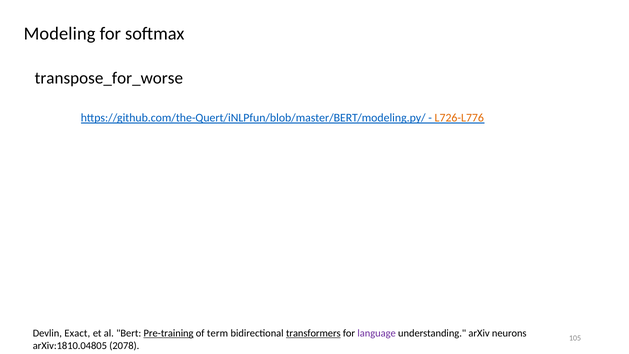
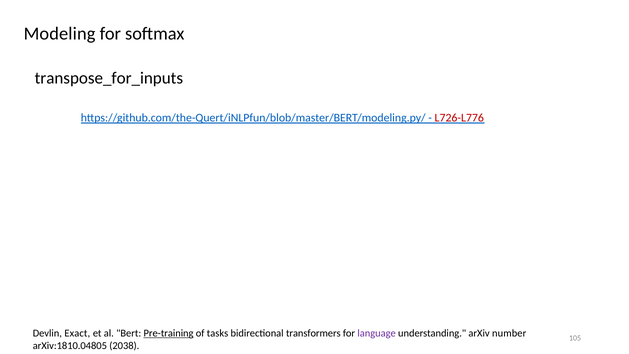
transpose_for_worse: transpose_for_worse -> transpose_for_inputs
L726-L776 colour: orange -> red
term: term -> tasks
transformers underline: present -> none
neurons: neurons -> number
2078: 2078 -> 2038
